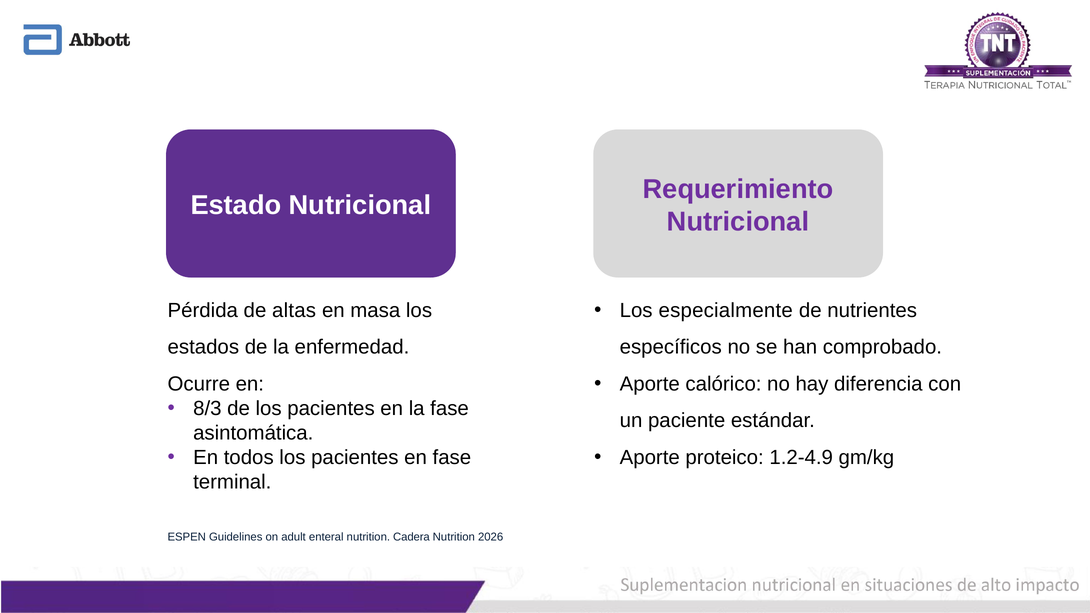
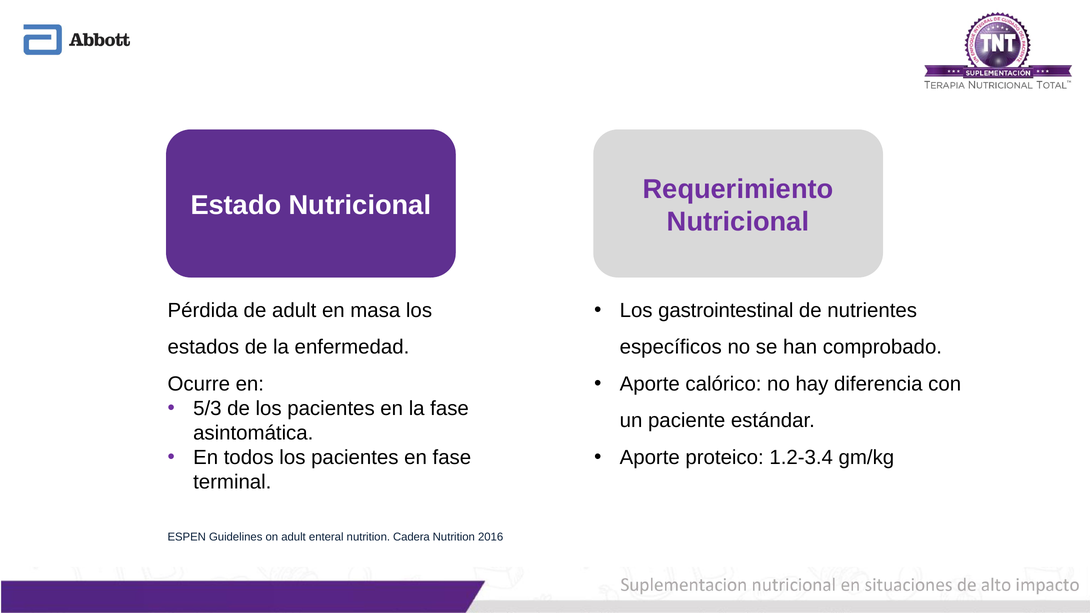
especialmente: especialmente -> gastrointestinal
de altas: altas -> adult
8/3: 8/3 -> 5/3
1.2-4.9: 1.2-4.9 -> 1.2-3.4
2026: 2026 -> 2016
